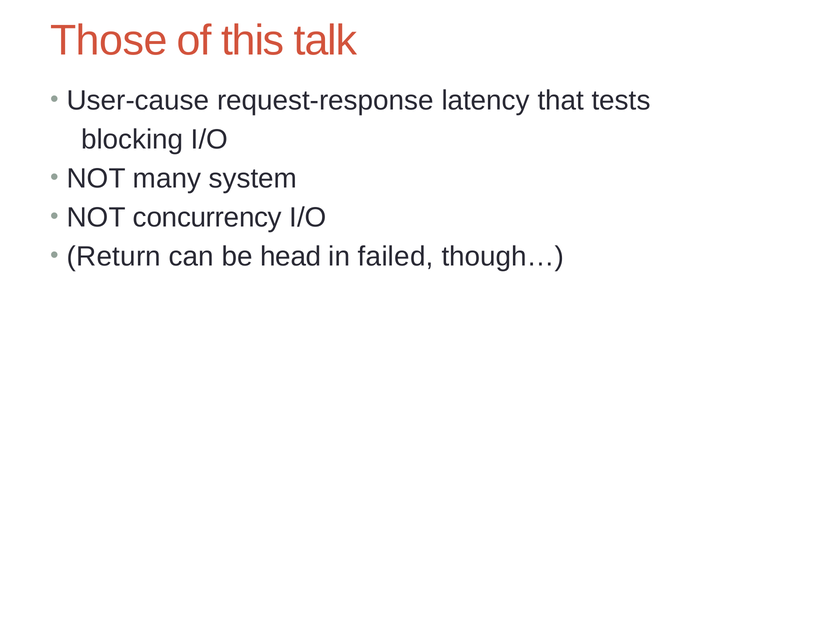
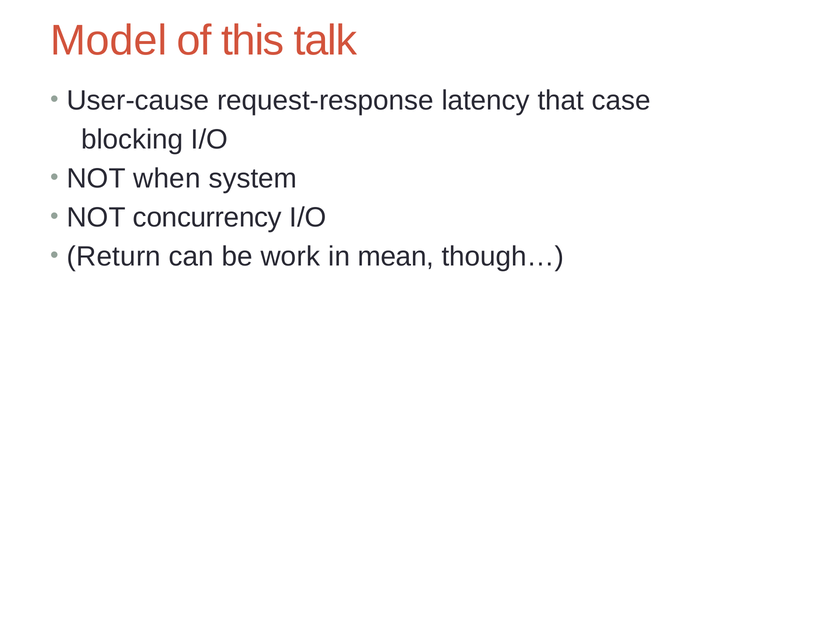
Those: Those -> Model
tests: tests -> case
many: many -> when
head: head -> work
failed: failed -> mean
